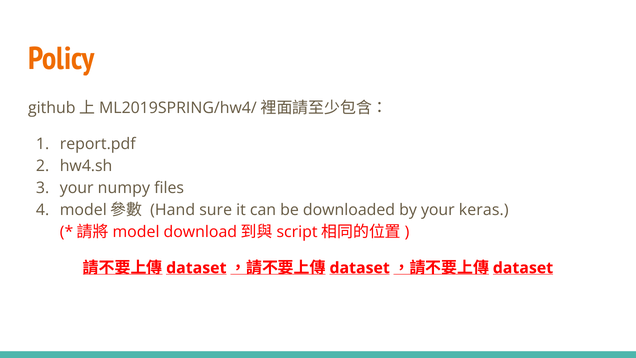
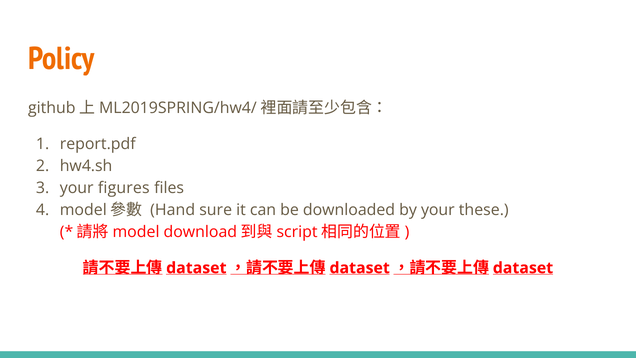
numpy: numpy -> figures
keras: keras -> these
